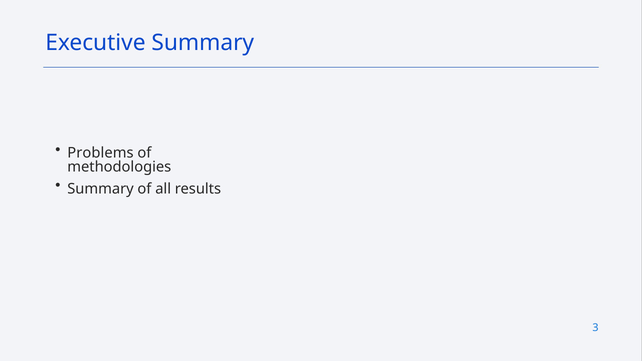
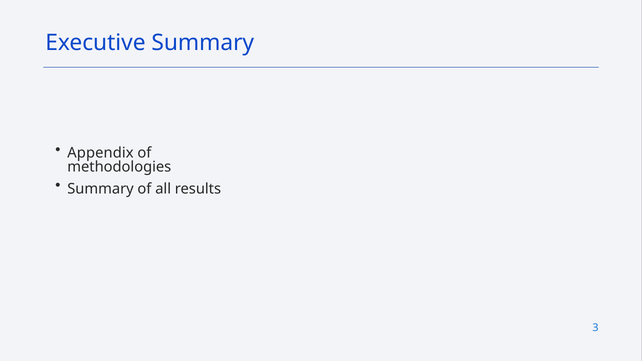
Problems: Problems -> Appendix
